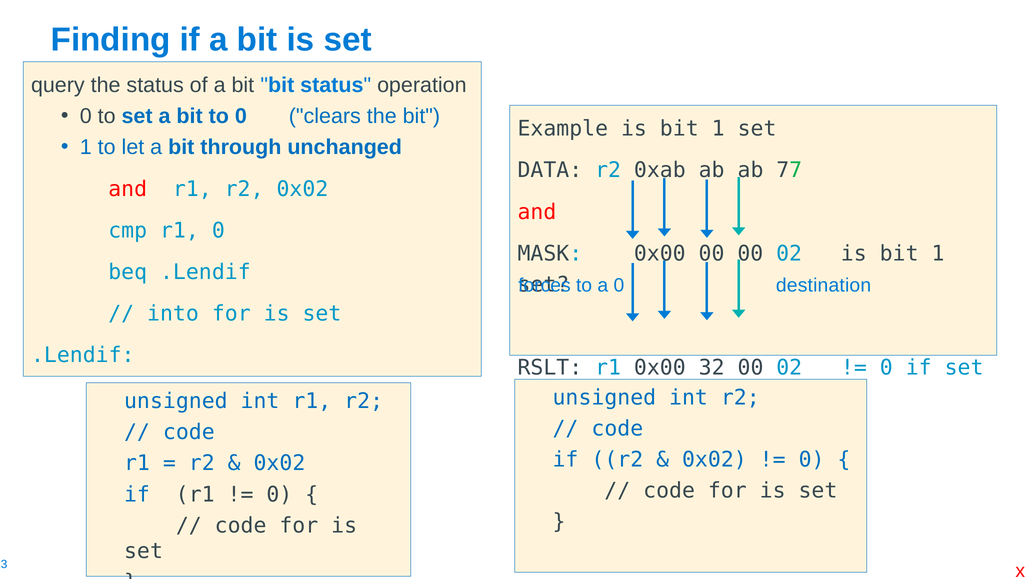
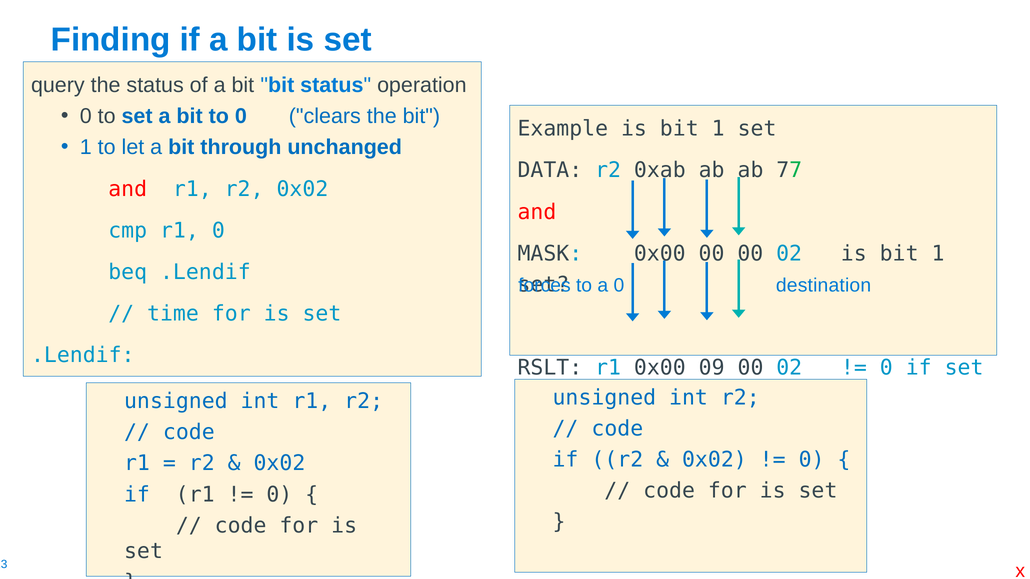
into: into -> time
32: 32 -> 09
